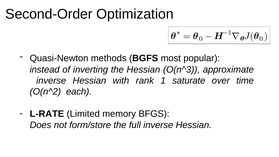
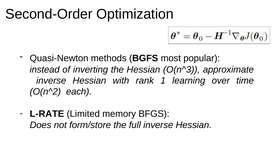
saturate: saturate -> learning
